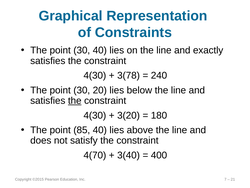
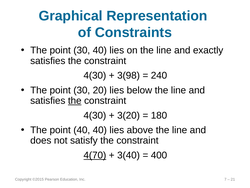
3(78: 3(78 -> 3(98
point 85: 85 -> 40
4(70 underline: none -> present
